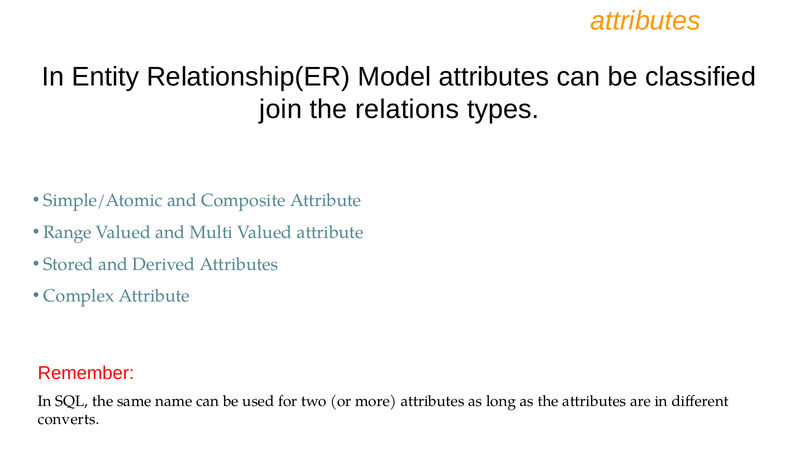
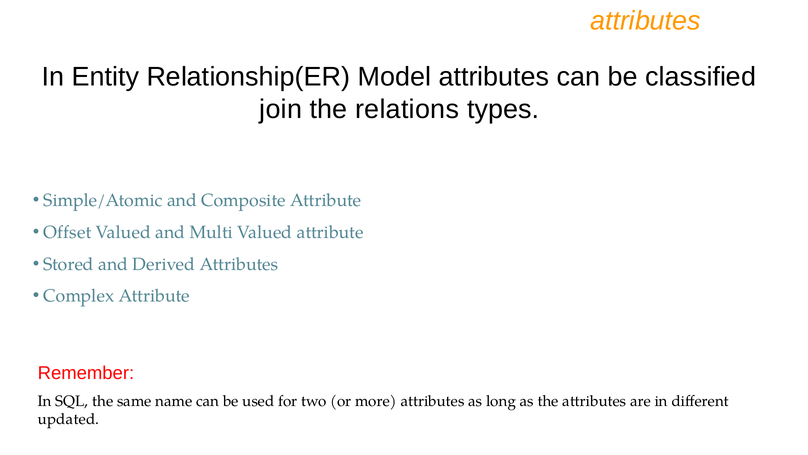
Range: Range -> Offset
converts: converts -> updated
